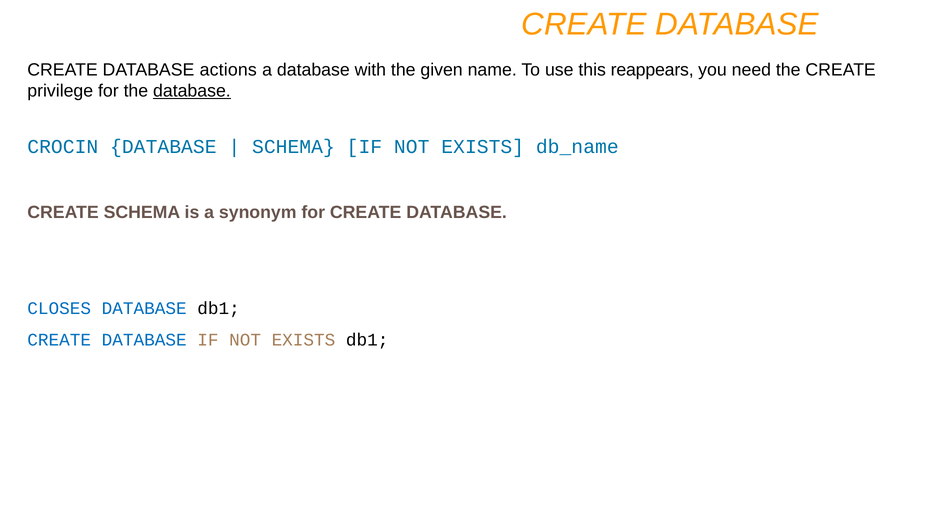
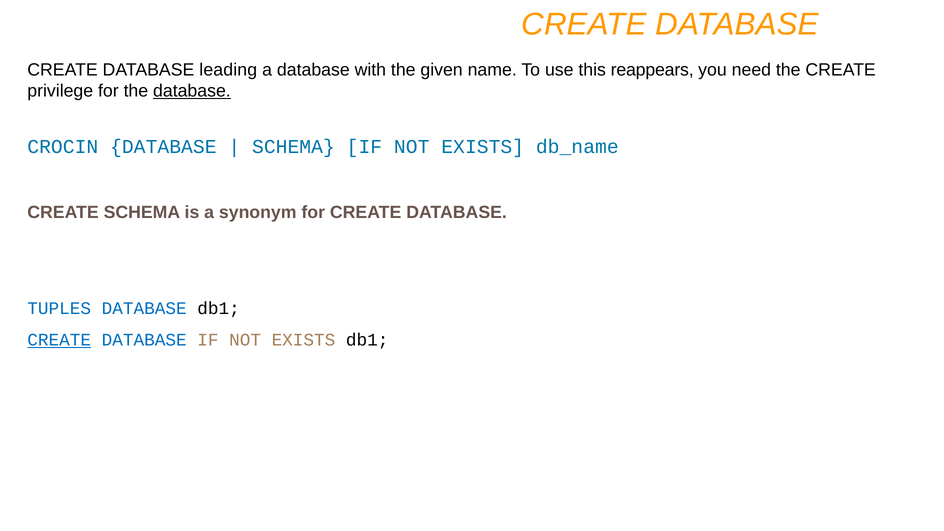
actions: actions -> leading
CLOSES: CLOSES -> TUPLES
CREATE at (59, 340) underline: none -> present
